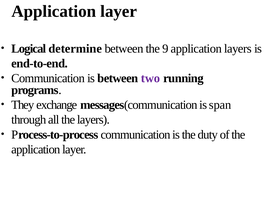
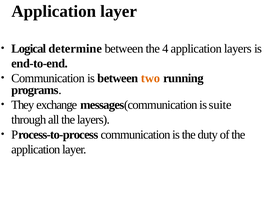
9: 9 -> 4
two colour: purple -> orange
span: span -> suite
